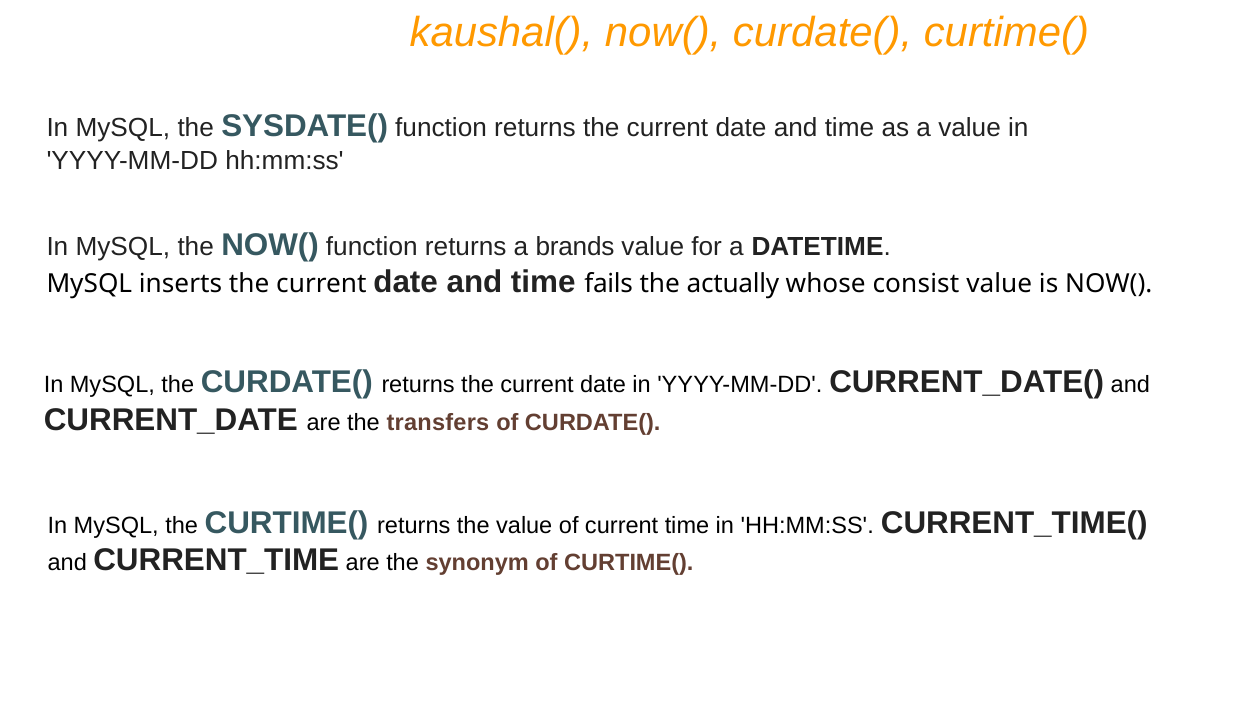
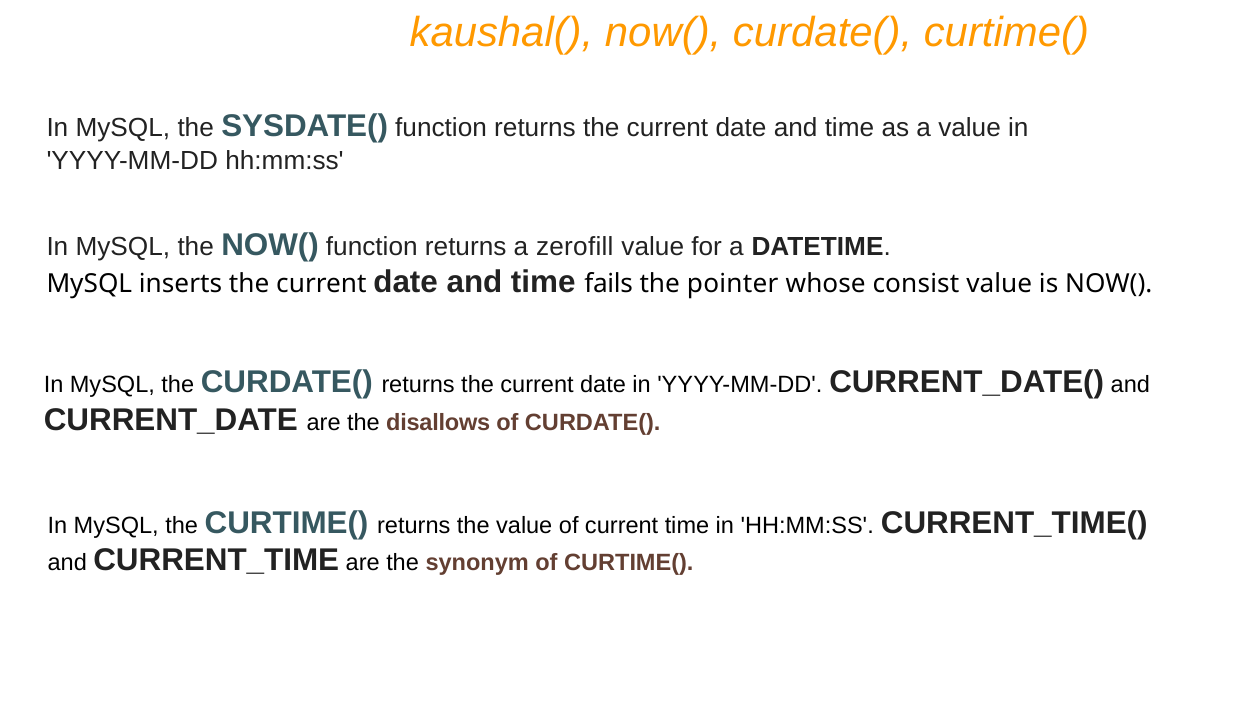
brands: brands -> zerofill
actually: actually -> pointer
transfers: transfers -> disallows
